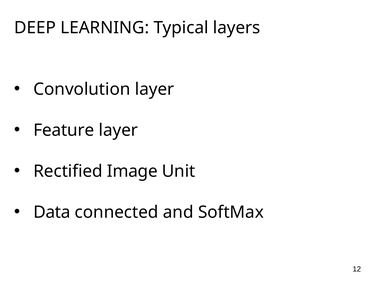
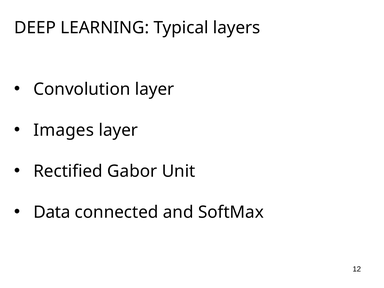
Feature: Feature -> Images
Image: Image -> Gabor
